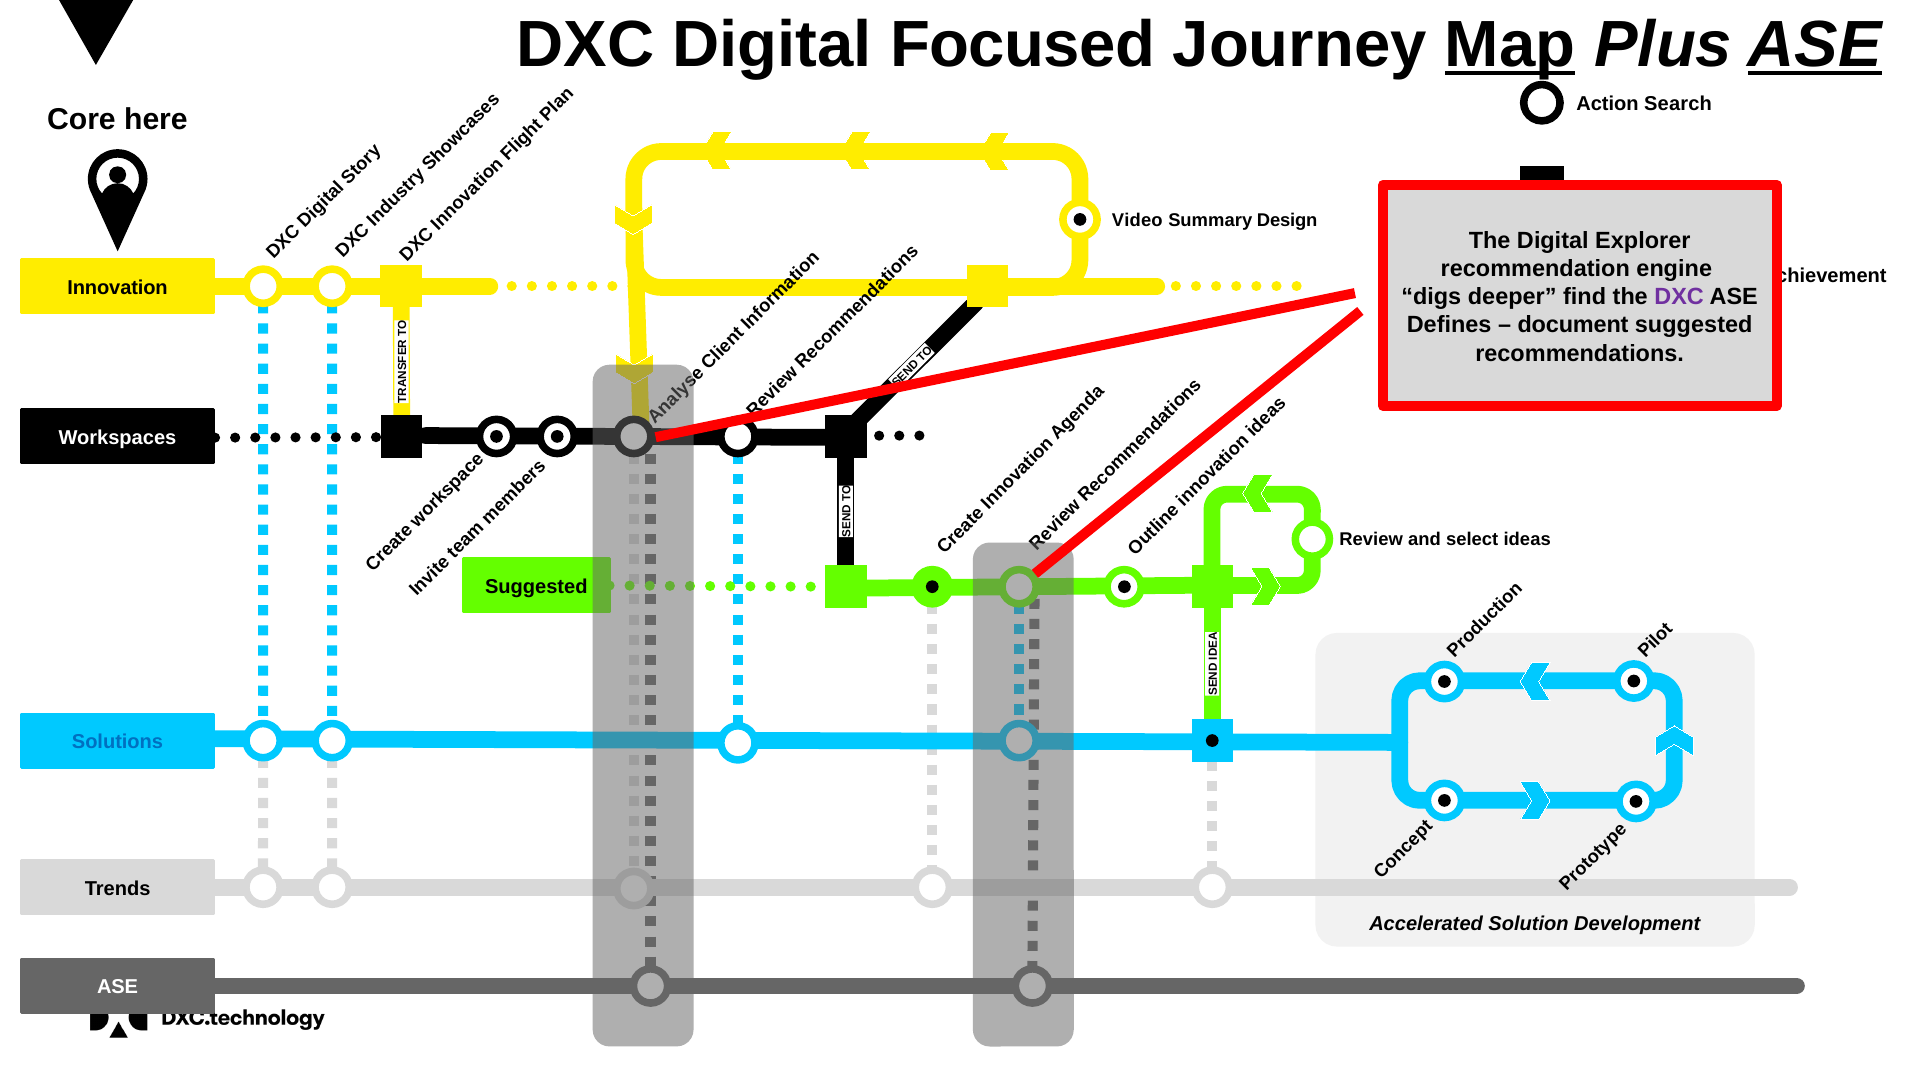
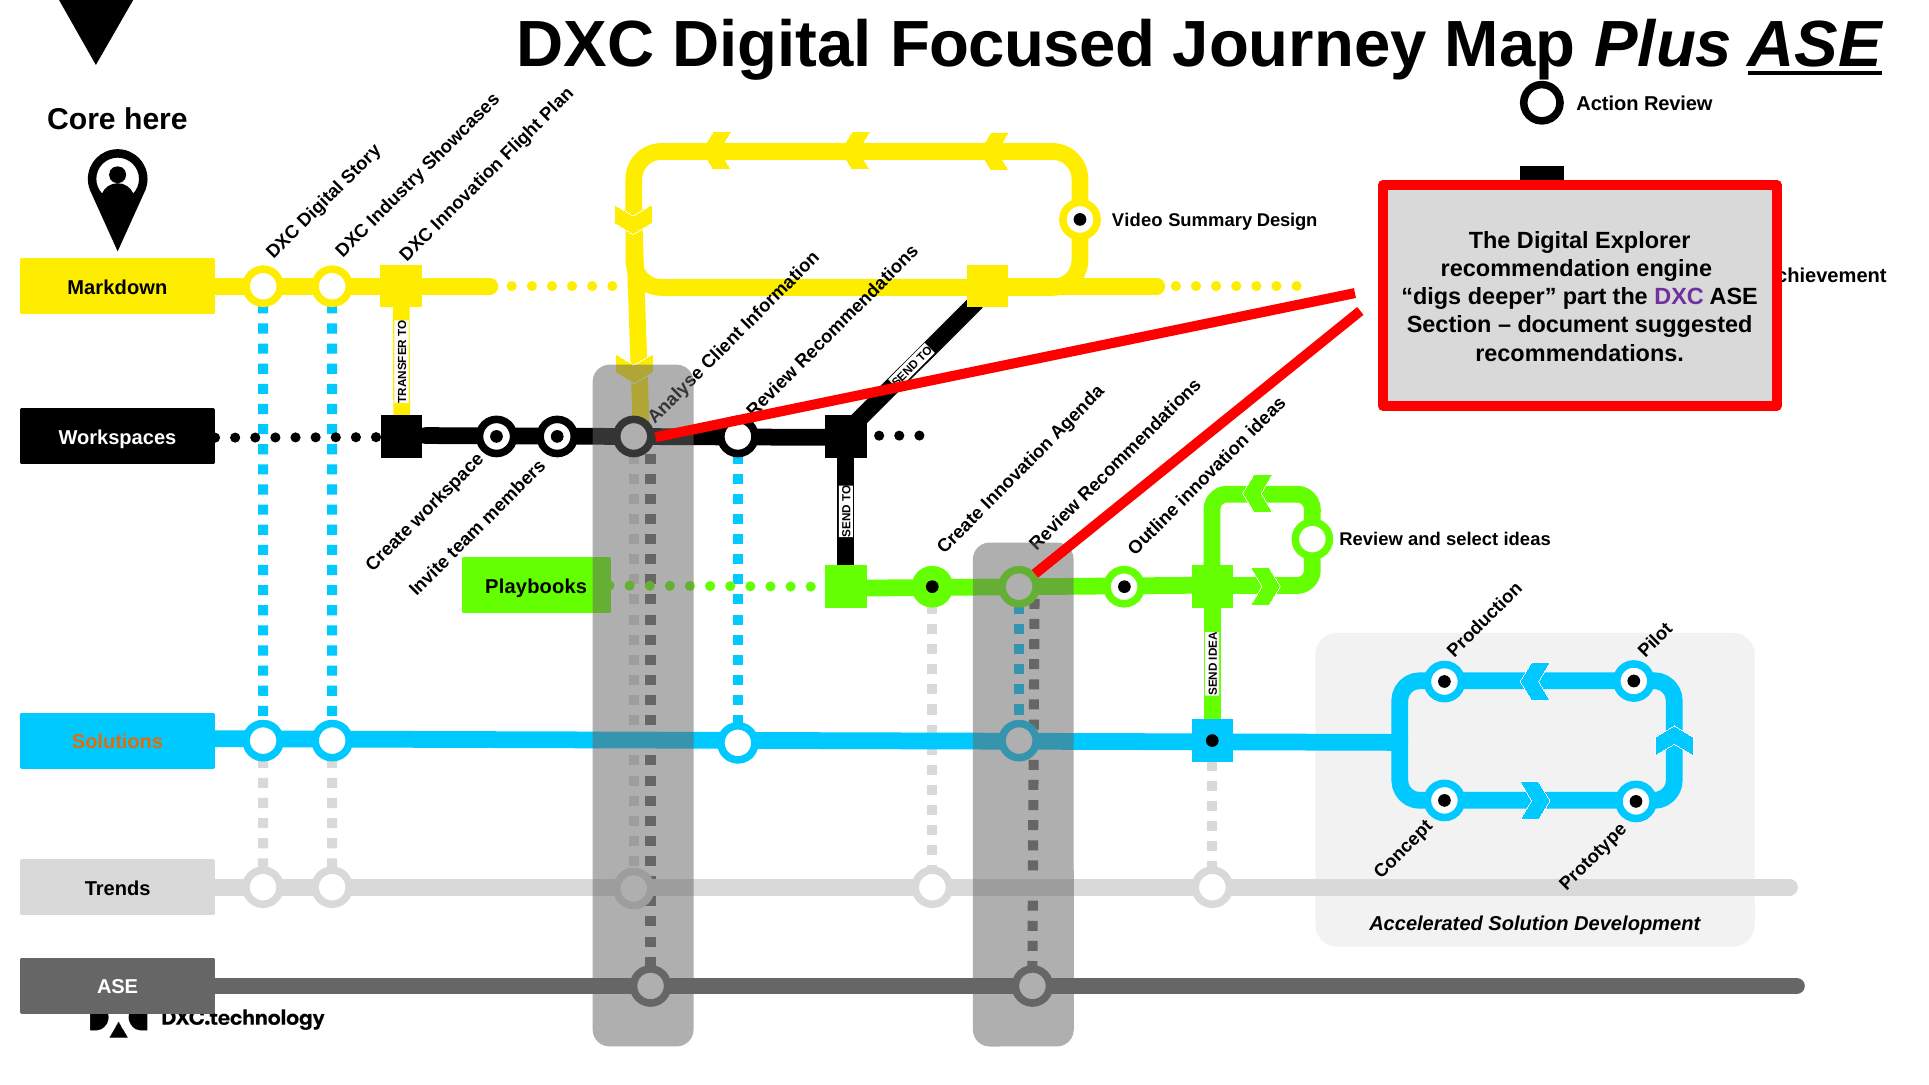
Map underline: present -> none
Action Search: Search -> Review
Innovation: Innovation -> Markdown
find: find -> part
Defines: Defines -> Section
Suggested at (536, 587): Suggested -> Playbooks
Solutions colour: blue -> orange
